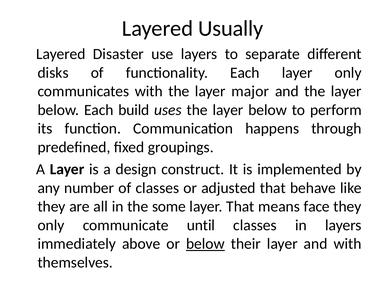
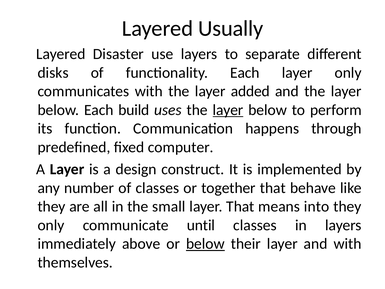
major: major -> added
layer at (228, 110) underline: none -> present
groupings: groupings -> computer
adjusted: adjusted -> together
some: some -> small
face: face -> into
